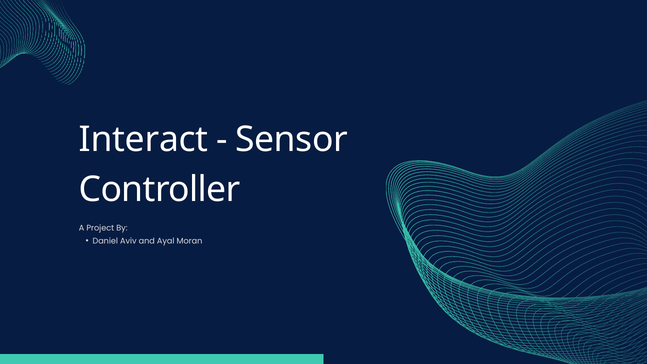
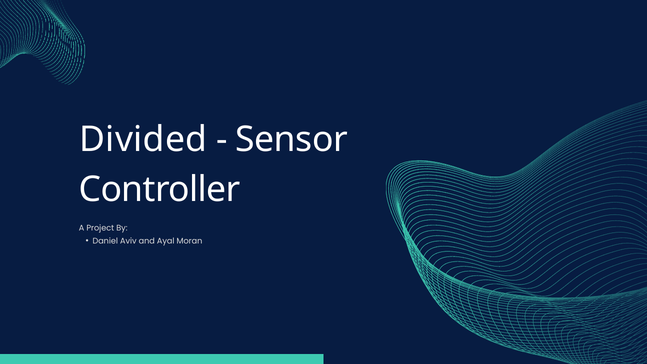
Interact: Interact -> Divided
